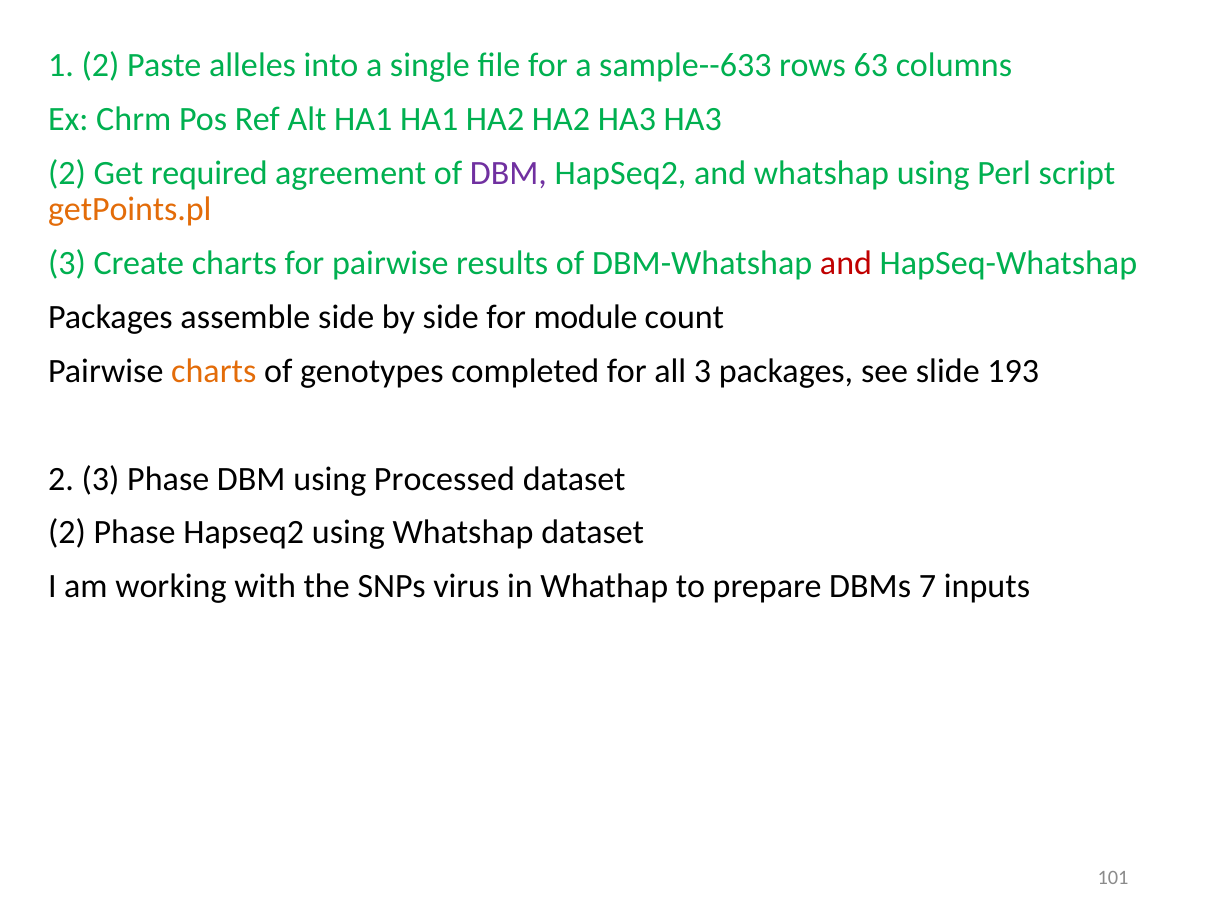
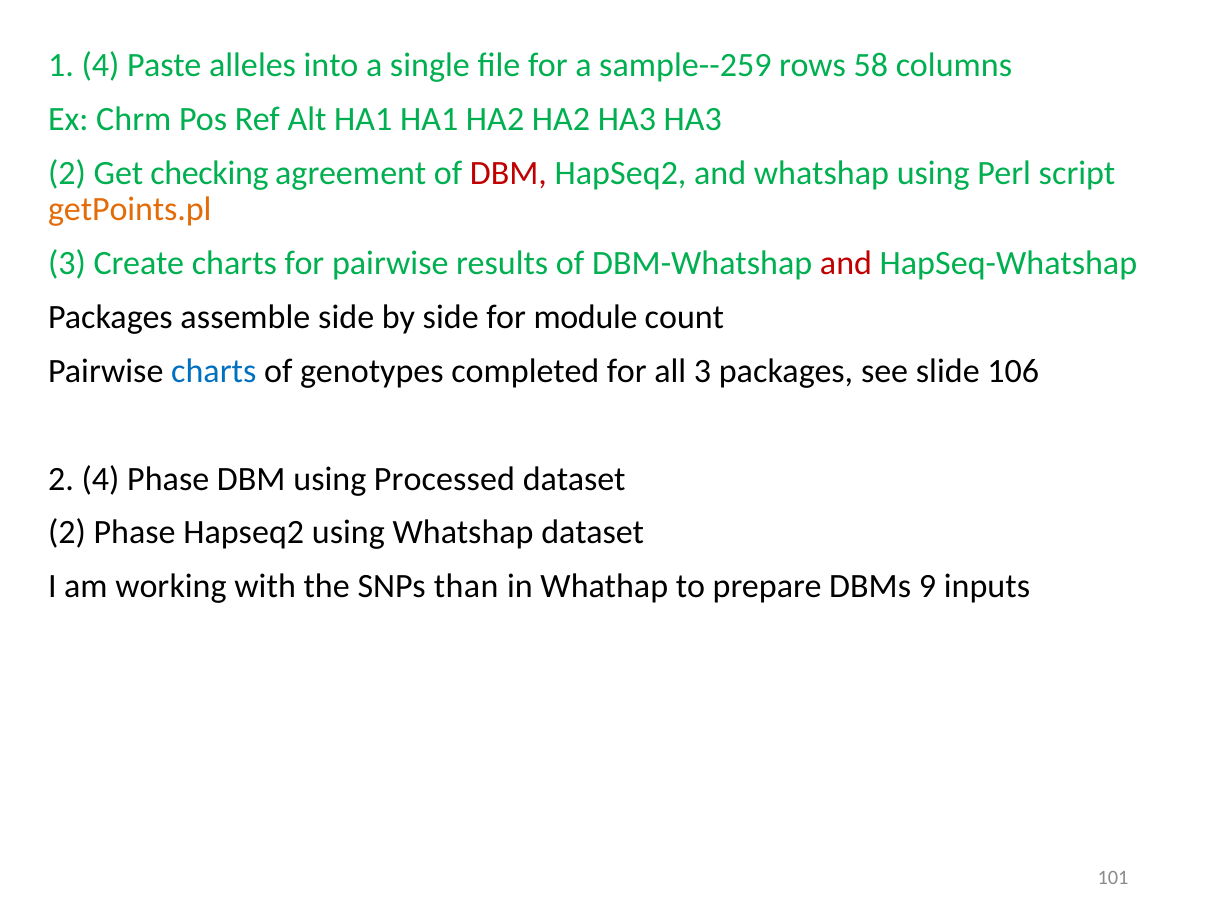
1 2: 2 -> 4
sample--633: sample--633 -> sample--259
63: 63 -> 58
required: required -> checking
DBM at (508, 173) colour: purple -> red
charts at (214, 371) colour: orange -> blue
193: 193 -> 106
2 3: 3 -> 4
virus: virus -> than
7: 7 -> 9
